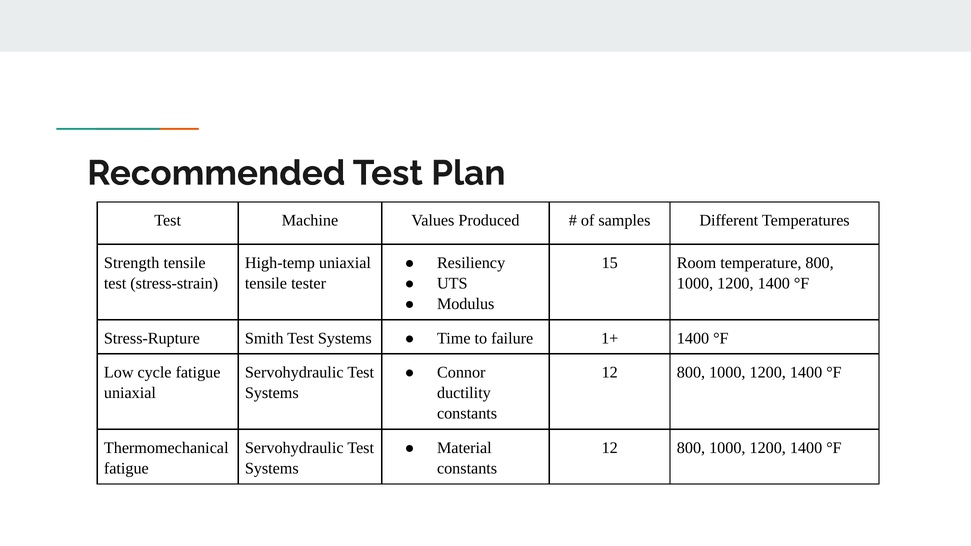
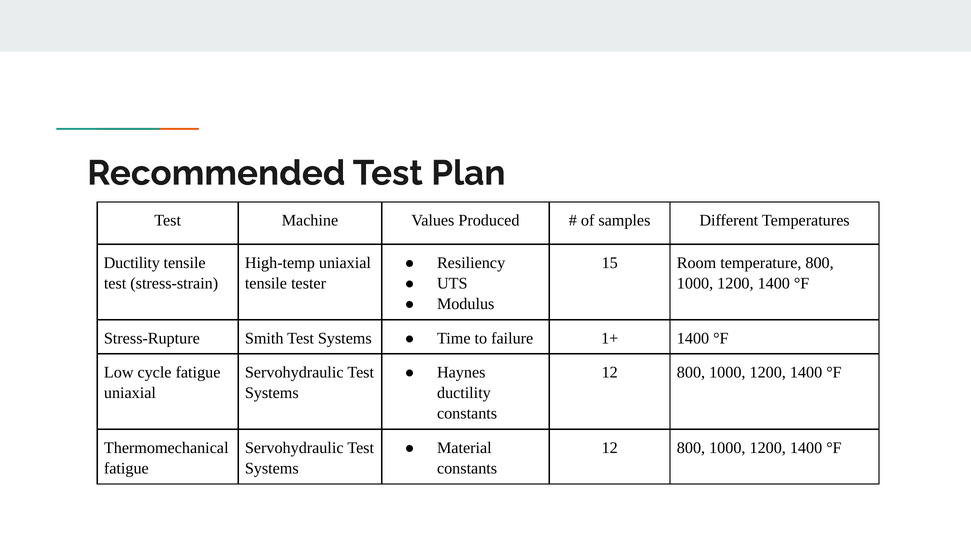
Strength at (132, 263): Strength -> Ductility
Connor: Connor -> Haynes
